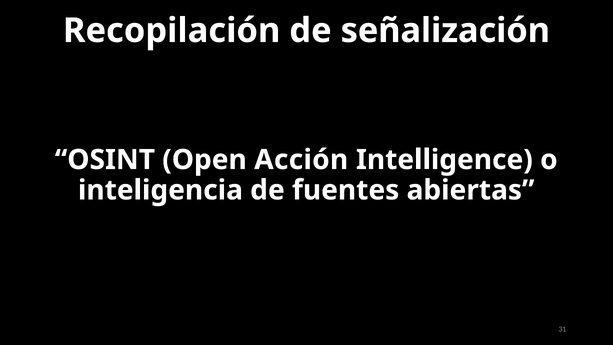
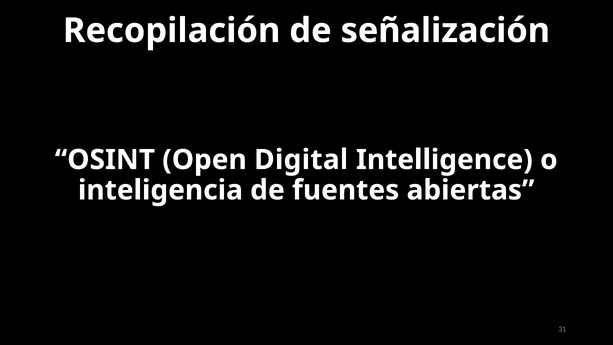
Acción: Acción -> Digital
